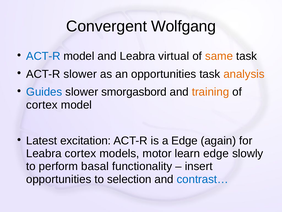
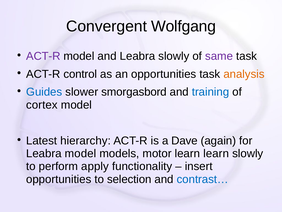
ACT-R at (43, 56) colour: blue -> purple
Leabra virtual: virtual -> slowly
same colour: orange -> purple
ACT-R slower: slower -> control
training colour: orange -> blue
excitation: excitation -> hierarchy
a Edge: Edge -> Dave
Leabra cortex: cortex -> model
learn edge: edge -> learn
basal: basal -> apply
